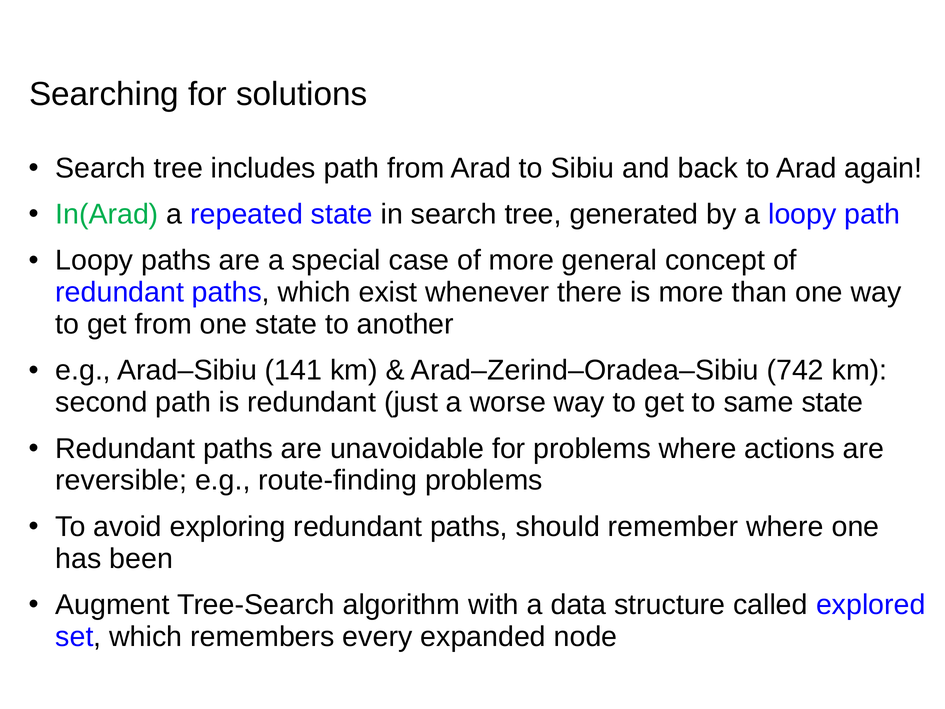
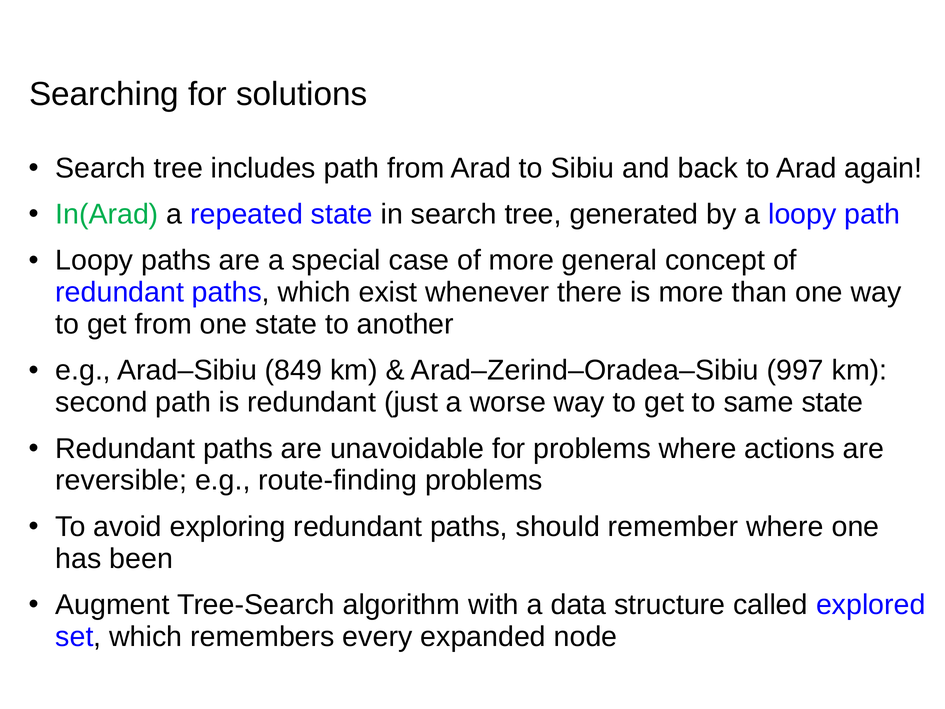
141: 141 -> 849
742: 742 -> 997
